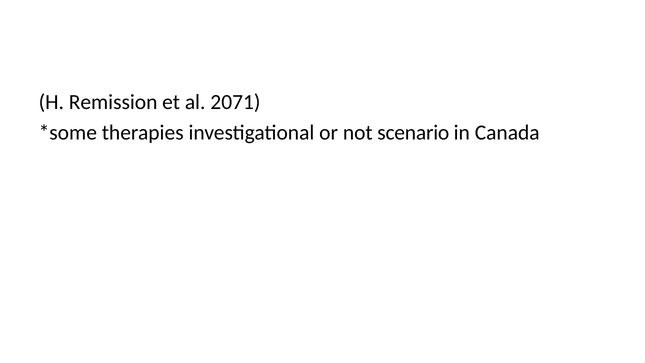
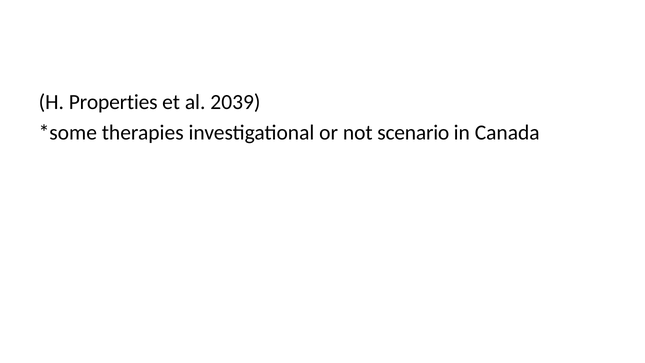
Remission: Remission -> Properties
2071: 2071 -> 2039
